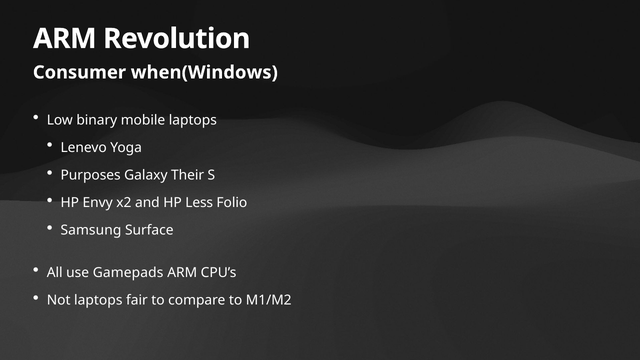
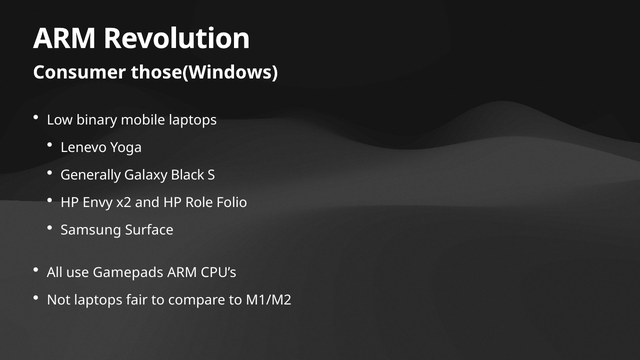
when(Windows: when(Windows -> those(Windows
Purposes: Purposes -> Generally
Their: Their -> Black
Less: Less -> Role
